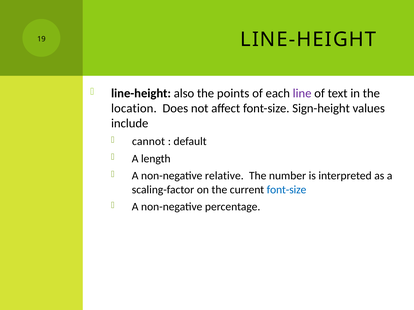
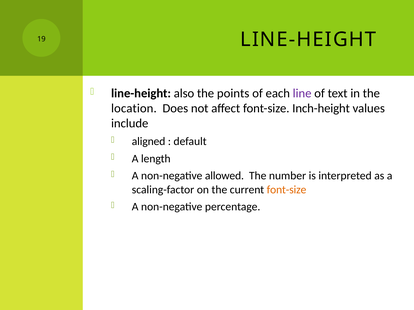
Sign-height: Sign-height -> Inch-height
cannot: cannot -> aligned
relative: relative -> allowed
font-size at (287, 190) colour: blue -> orange
